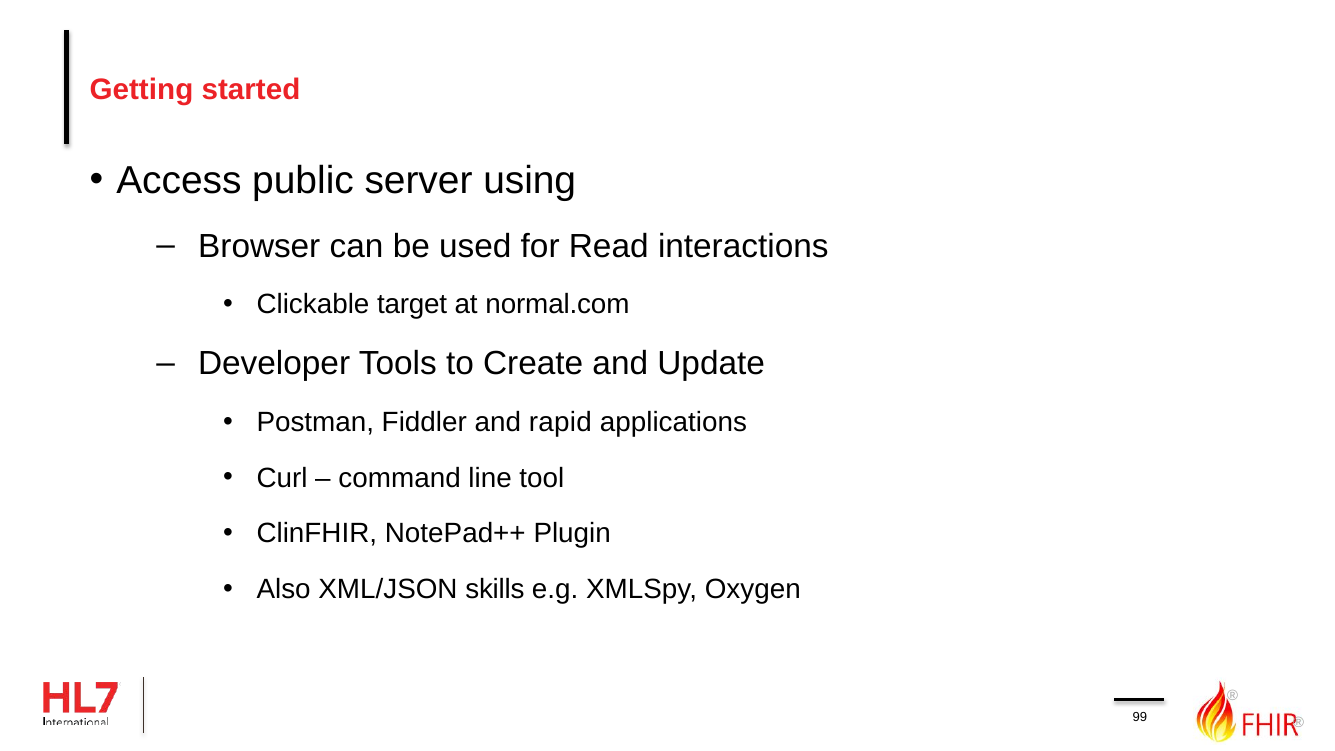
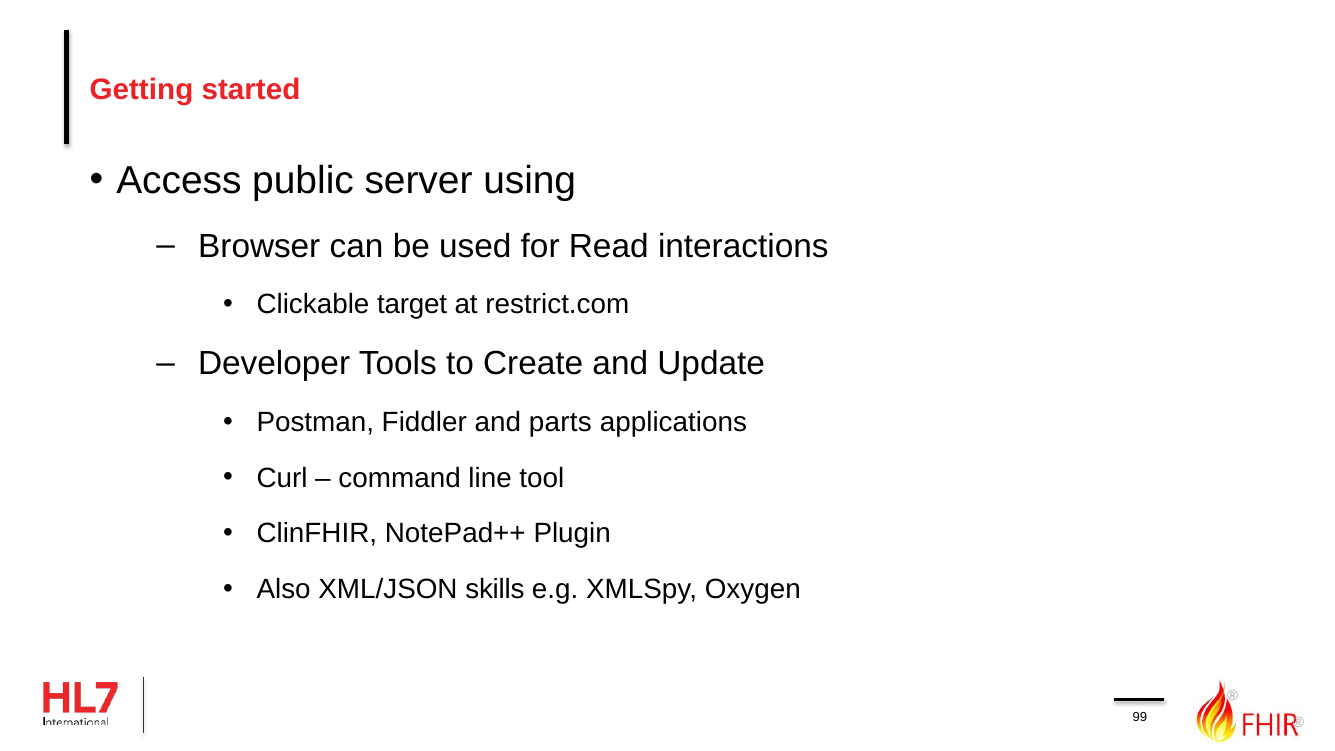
normal.com: normal.com -> restrict.com
rapid: rapid -> parts
